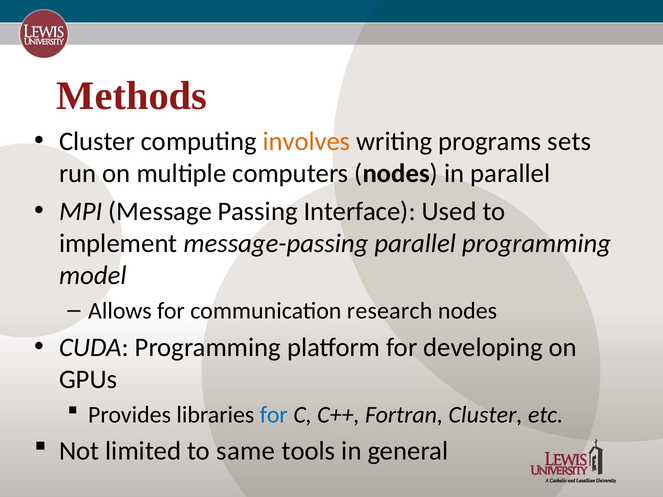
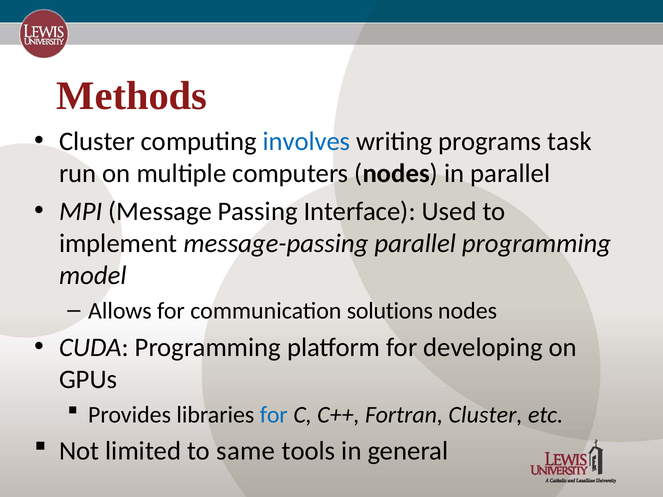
involves colour: orange -> blue
sets: sets -> task
research: research -> solutions
